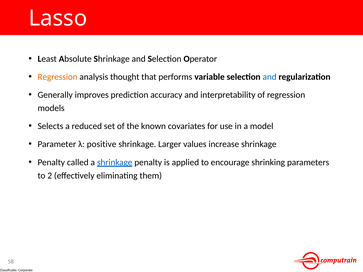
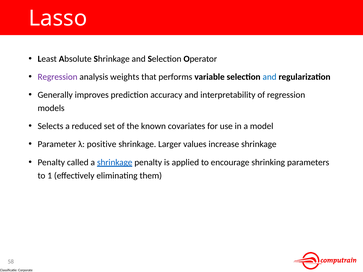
Regression at (58, 77) colour: orange -> purple
thought: thought -> weights
2: 2 -> 1
